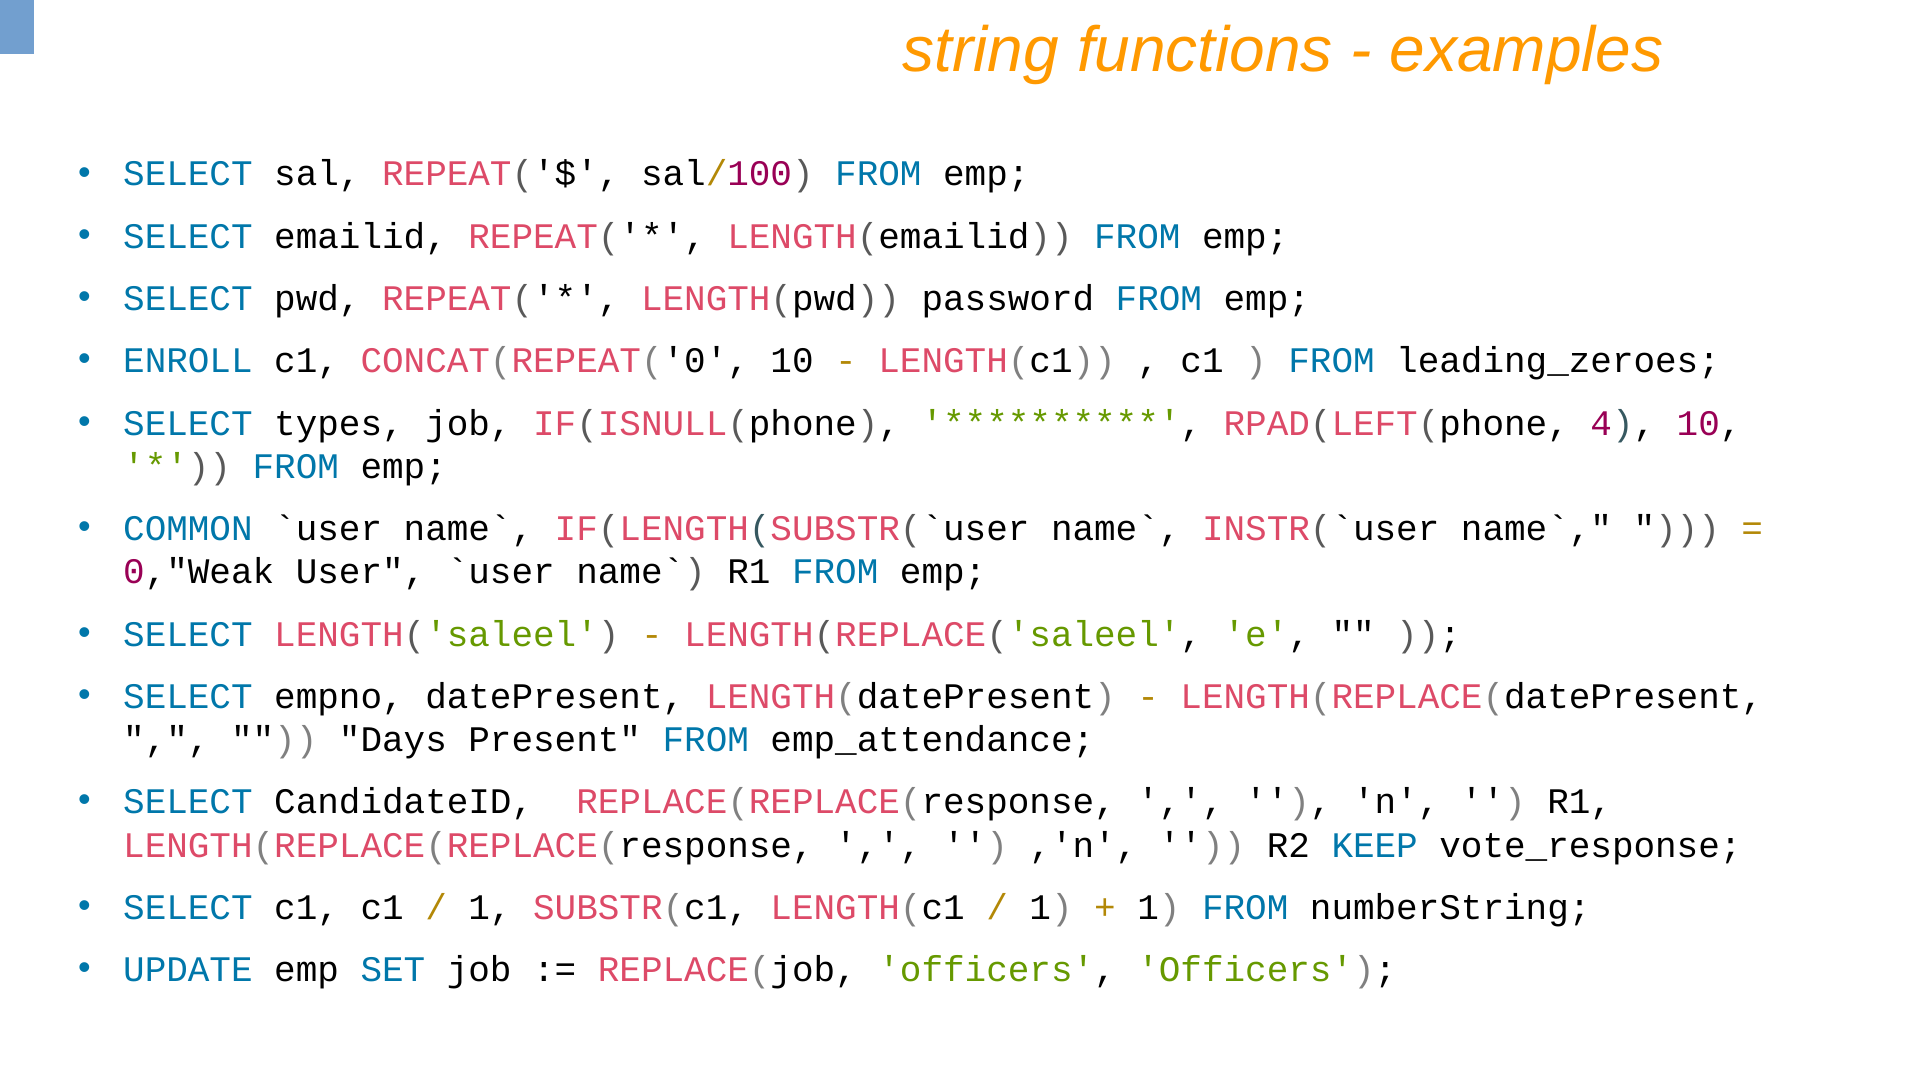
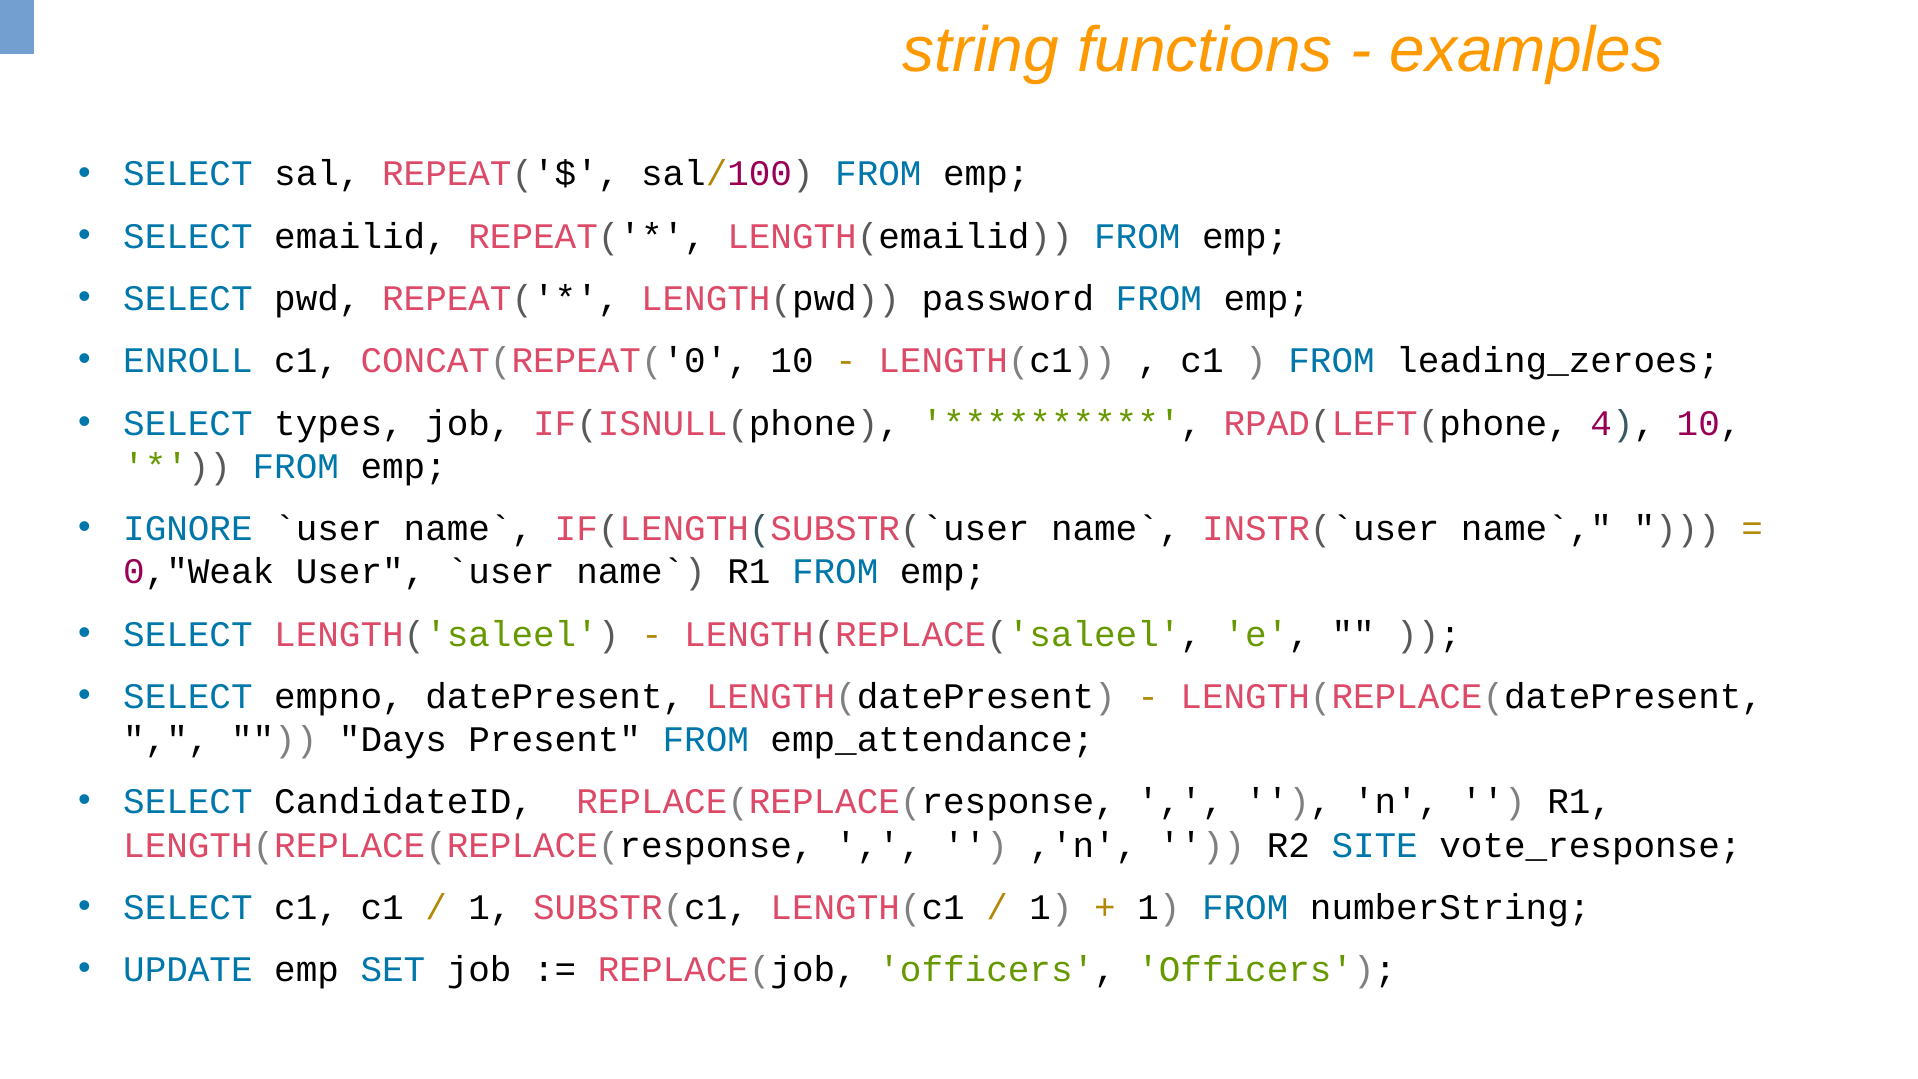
COMMON: COMMON -> IGNORE
KEEP: KEEP -> SITE
